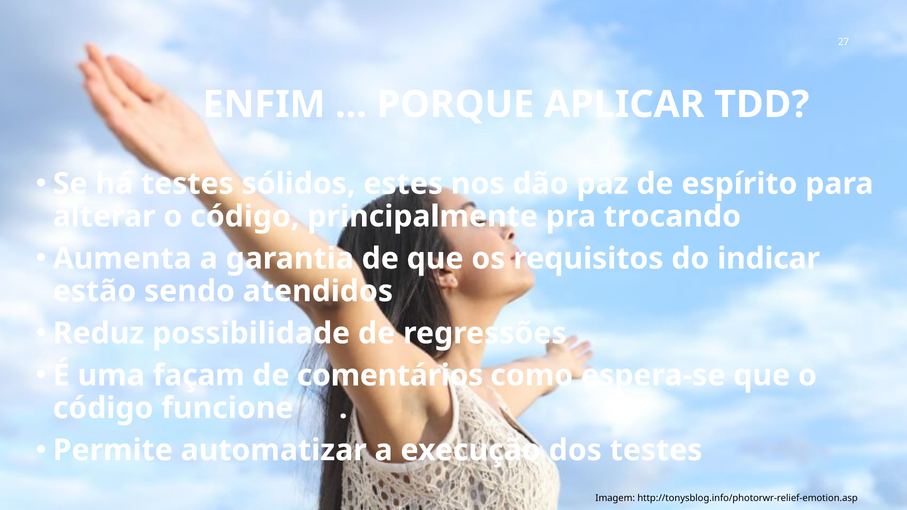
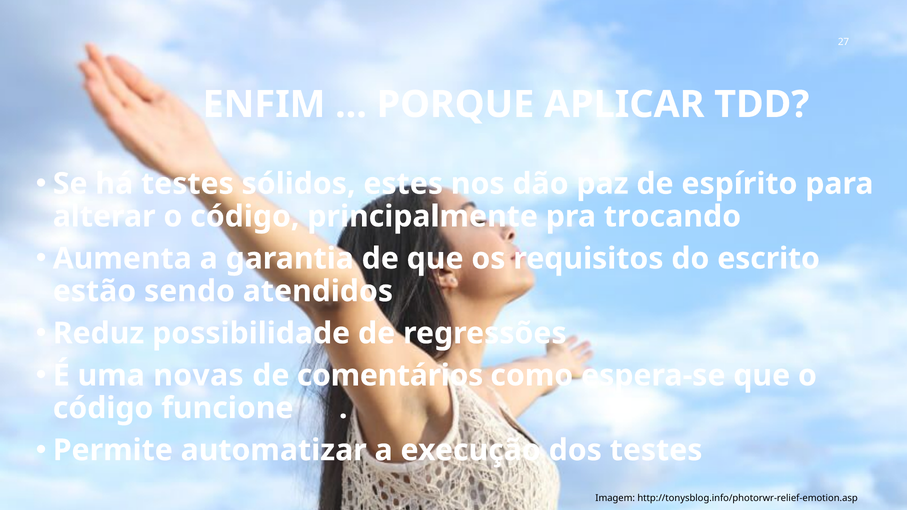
indicar: indicar -> escrito
façam: façam -> novas
